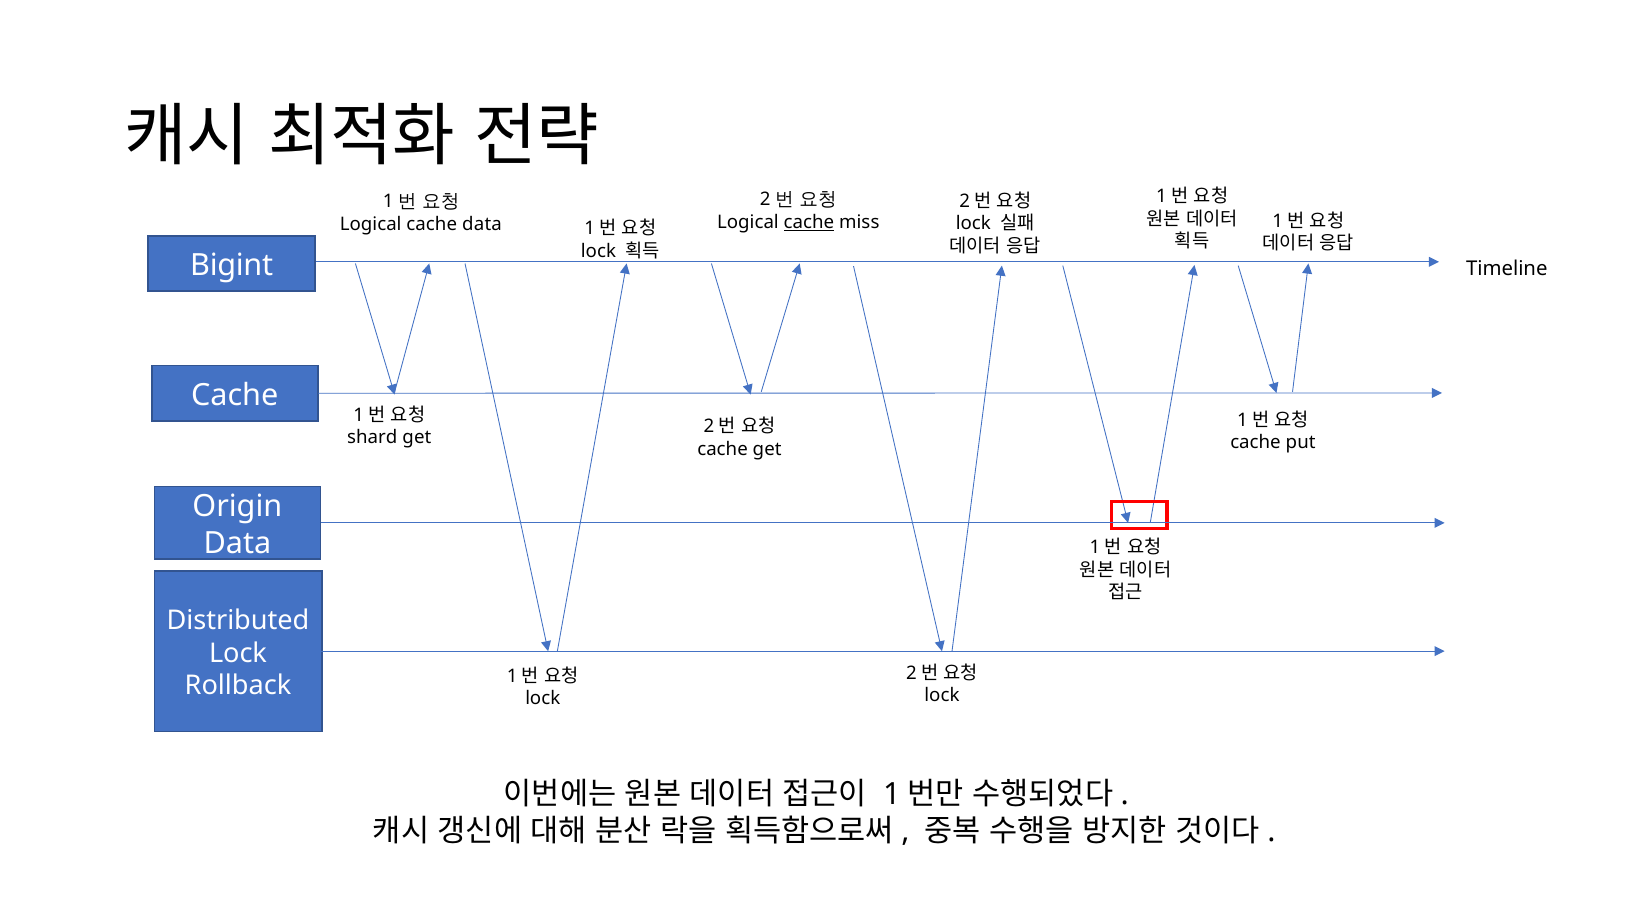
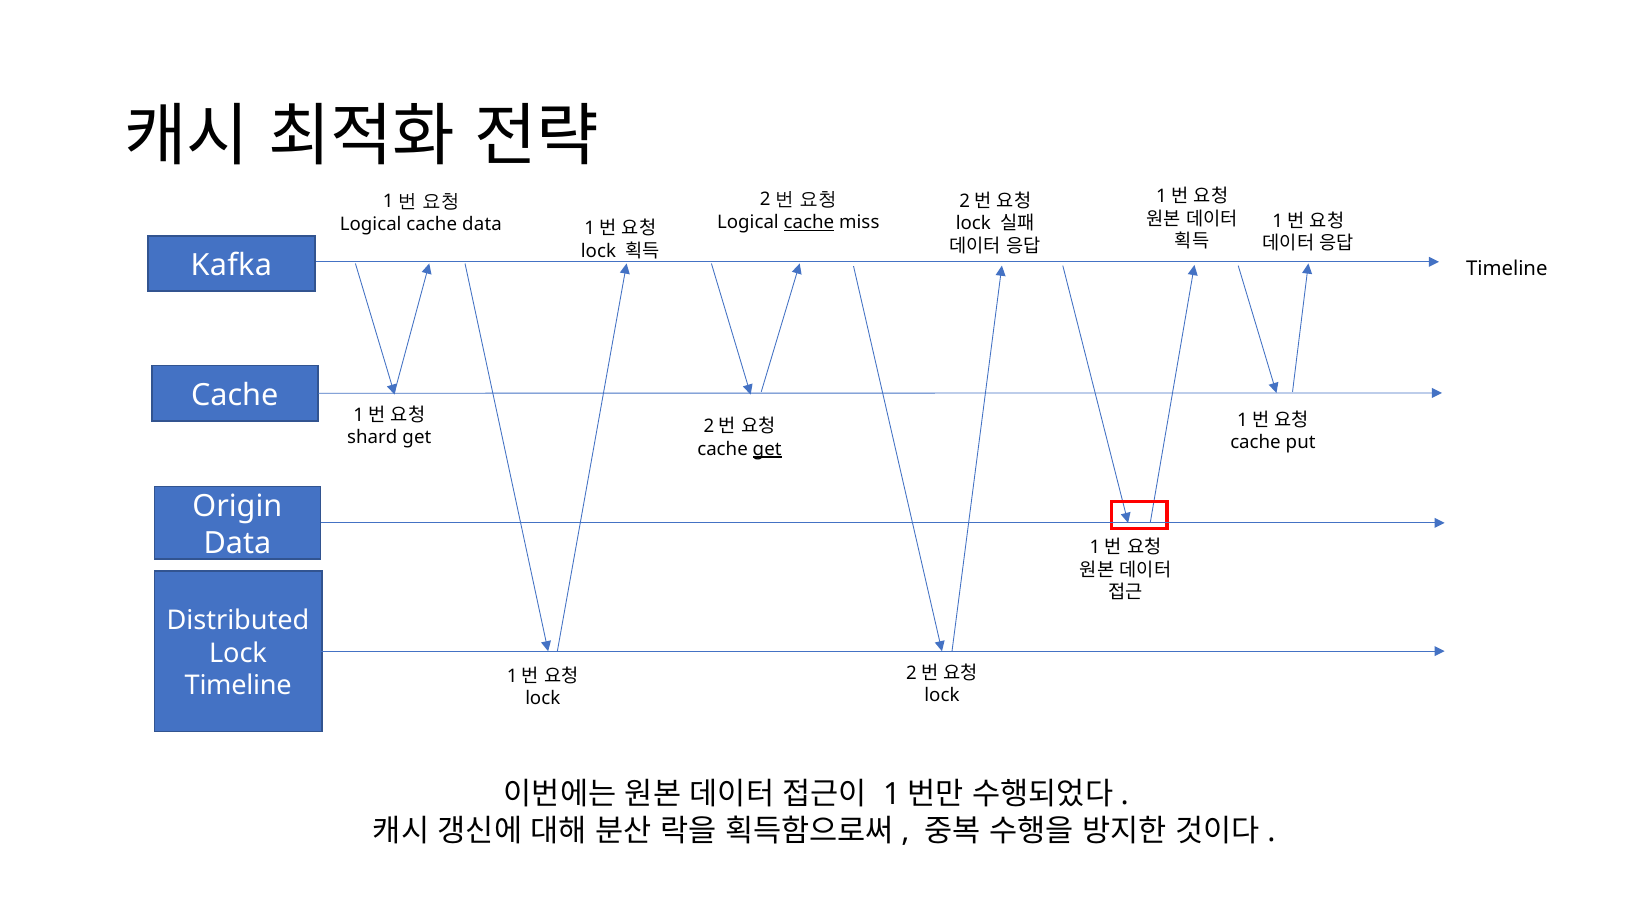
Bigint: Bigint -> Kafka
get at (767, 449) underline: none -> present
Rollback at (238, 686): Rollback -> Timeline
